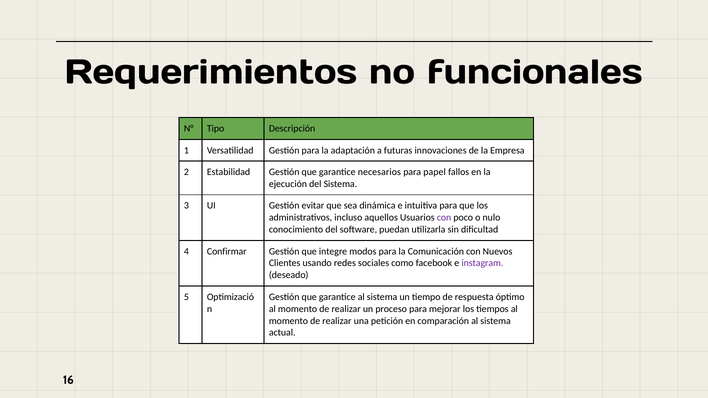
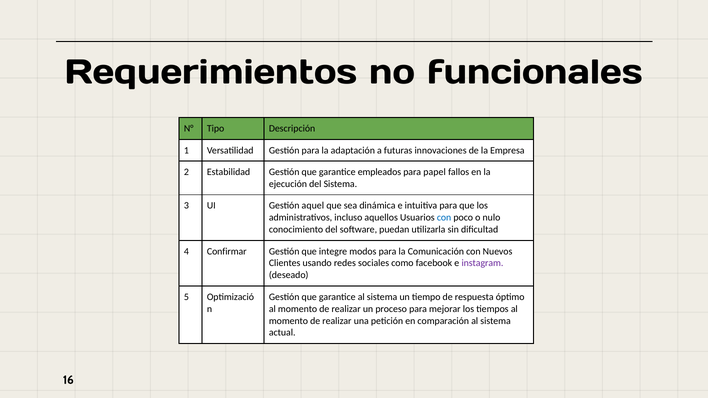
necesarios: necesarios -> empleados
evitar: evitar -> aquel
con at (444, 218) colour: purple -> blue
